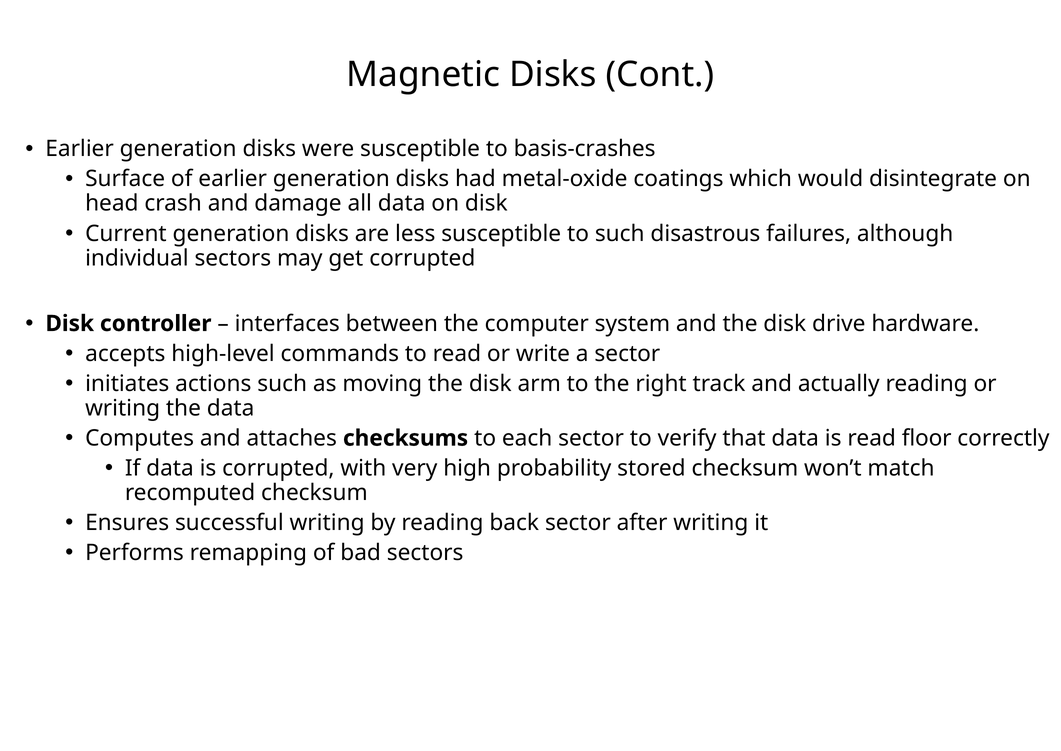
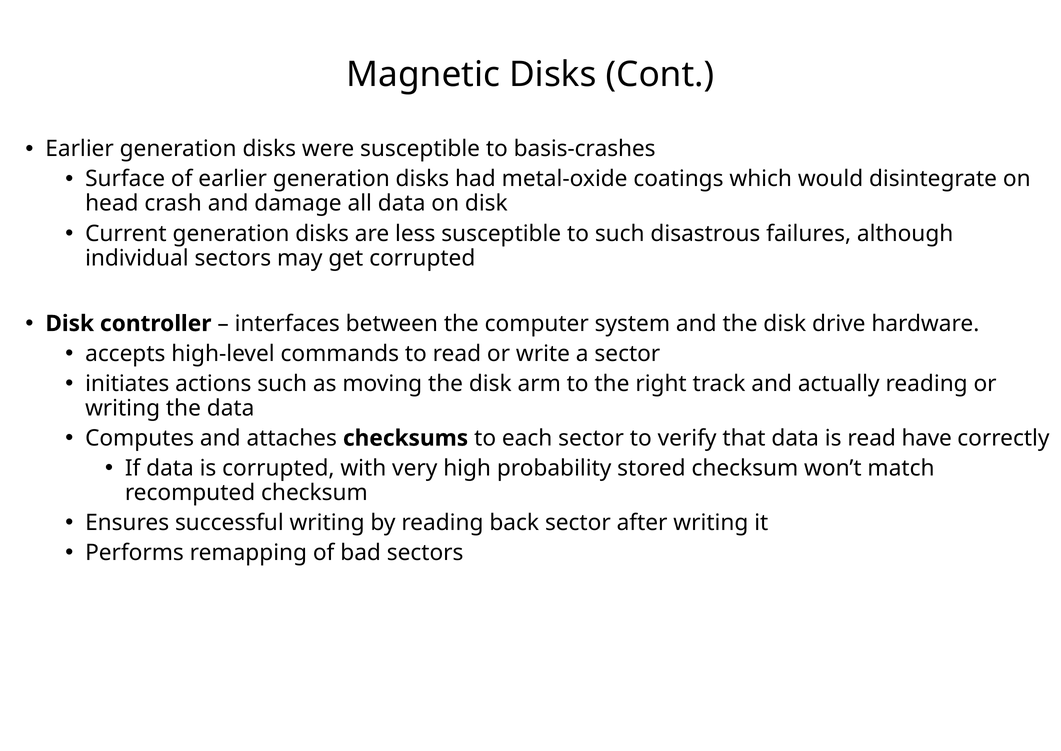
floor: floor -> have
